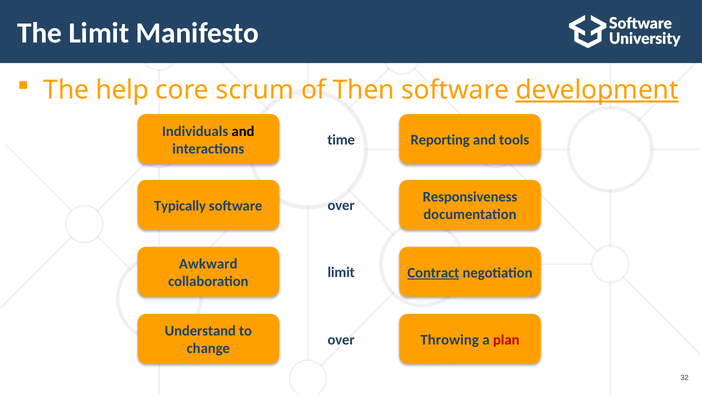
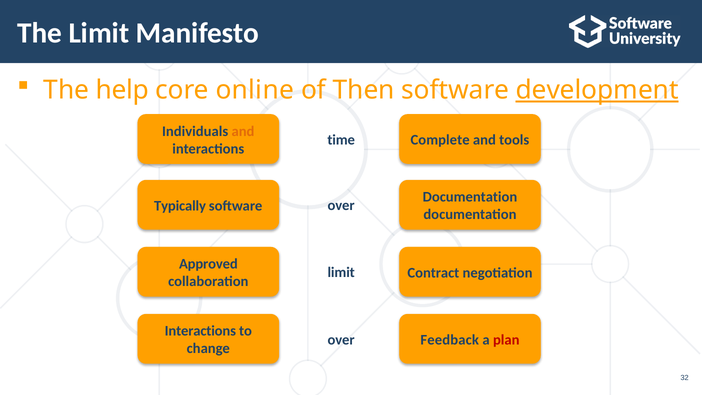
scrum: scrum -> online
and at (243, 131) colour: black -> orange
Reporting: Reporting -> Complete
Responsiveness at (470, 197): Responsiveness -> Documentation
Awkward: Awkward -> Approved
Contract underline: present -> none
Understand at (200, 331): Understand -> Interactions
Throwing: Throwing -> Feedback
